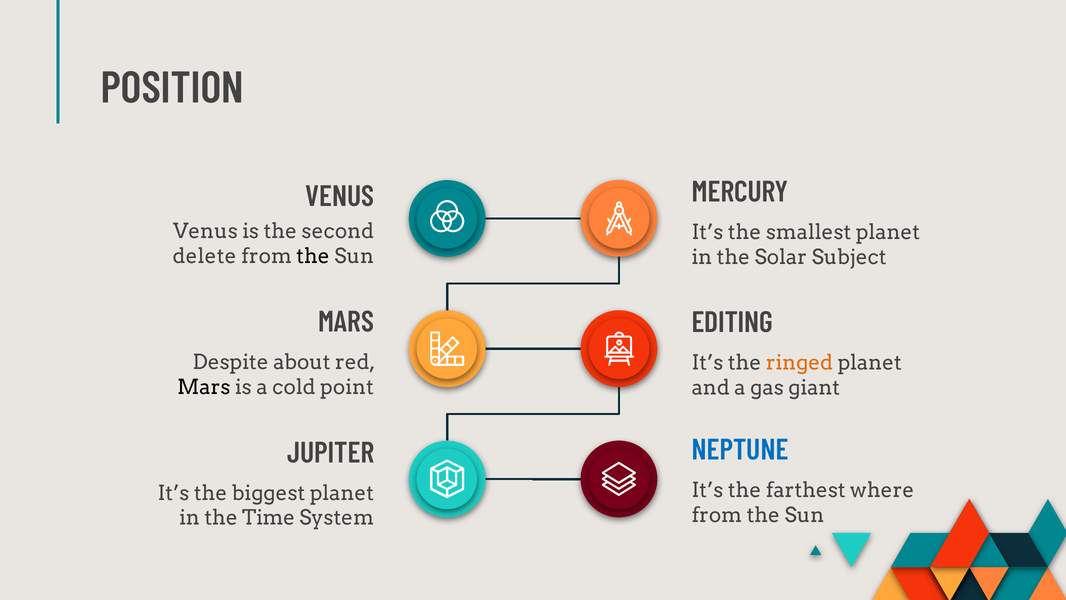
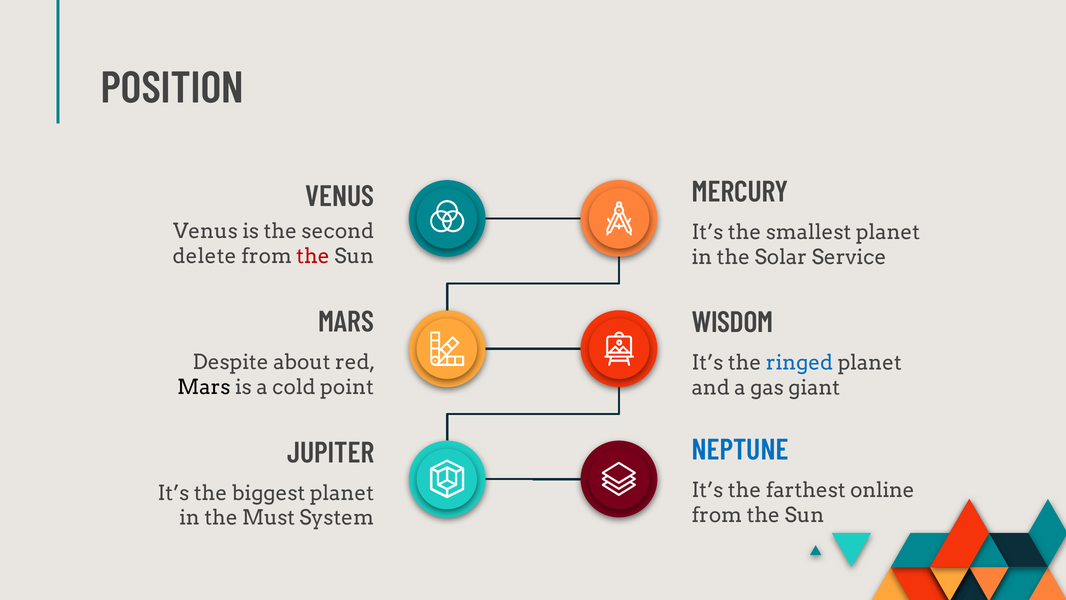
the at (313, 256) colour: black -> red
Subject: Subject -> Service
EDITING: EDITING -> WISDOM
ringed colour: orange -> blue
where: where -> online
Time: Time -> Must
